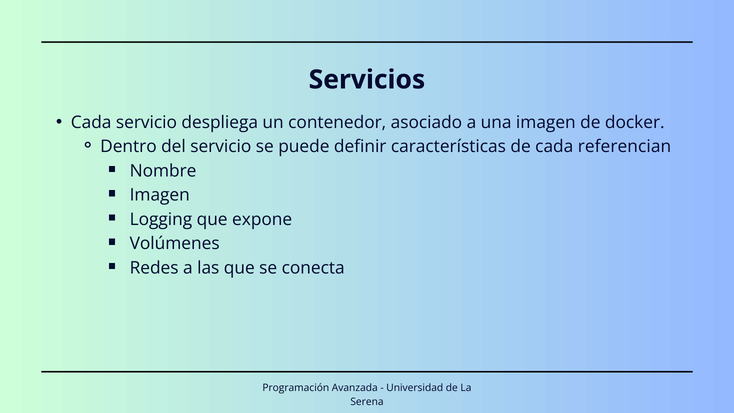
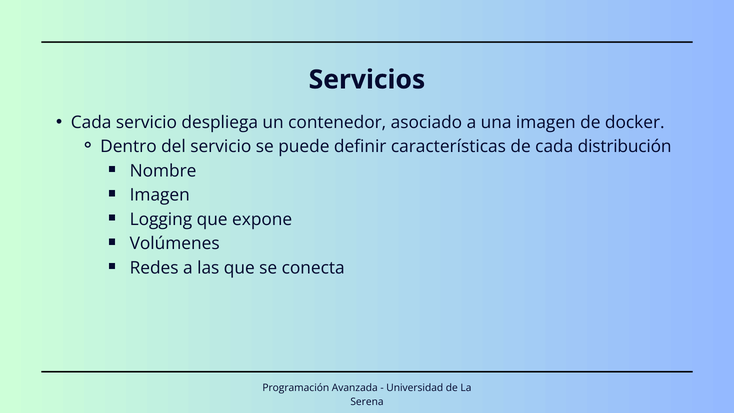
referencian: referencian -> distribución
